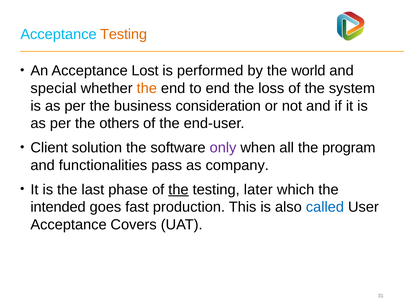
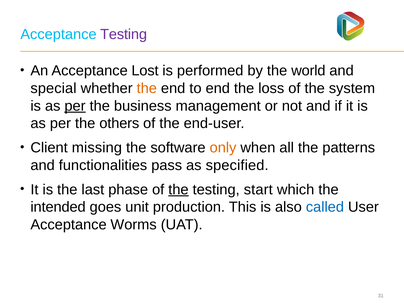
Testing at (124, 34) colour: orange -> purple
per at (75, 106) underline: none -> present
consideration: consideration -> management
solution: solution -> missing
only colour: purple -> orange
program: program -> patterns
company: company -> specified
later: later -> start
fast: fast -> unit
Covers: Covers -> Worms
